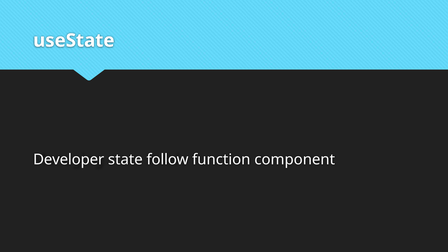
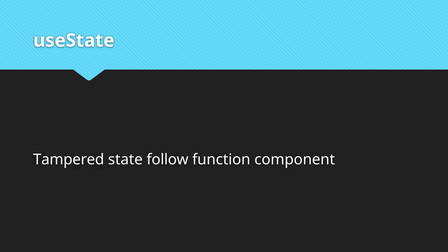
Developer: Developer -> Tampered
